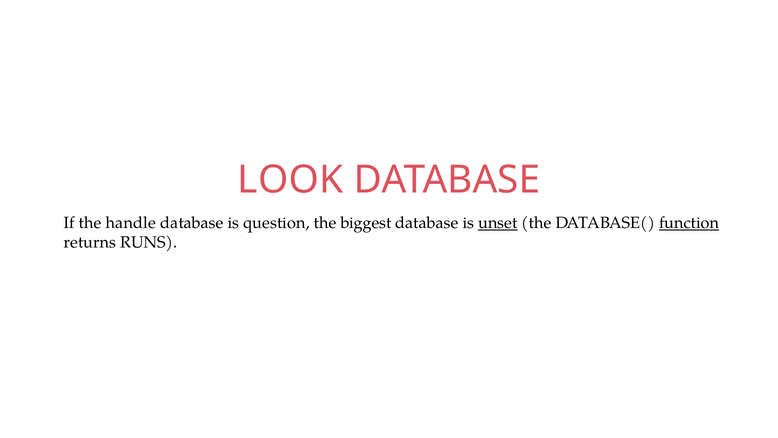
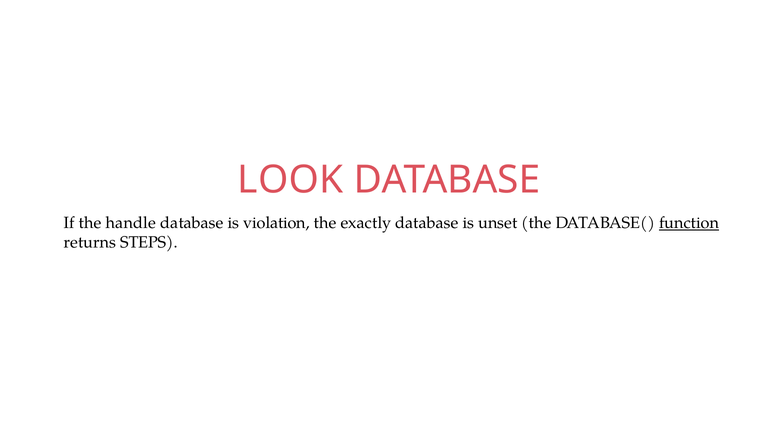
question: question -> violation
biggest: biggest -> exactly
unset underline: present -> none
RUNS: RUNS -> STEPS
